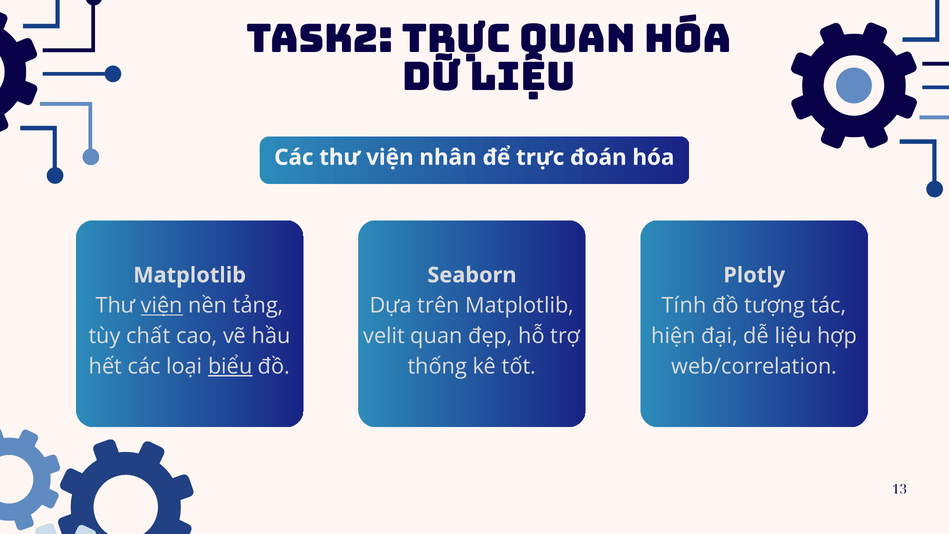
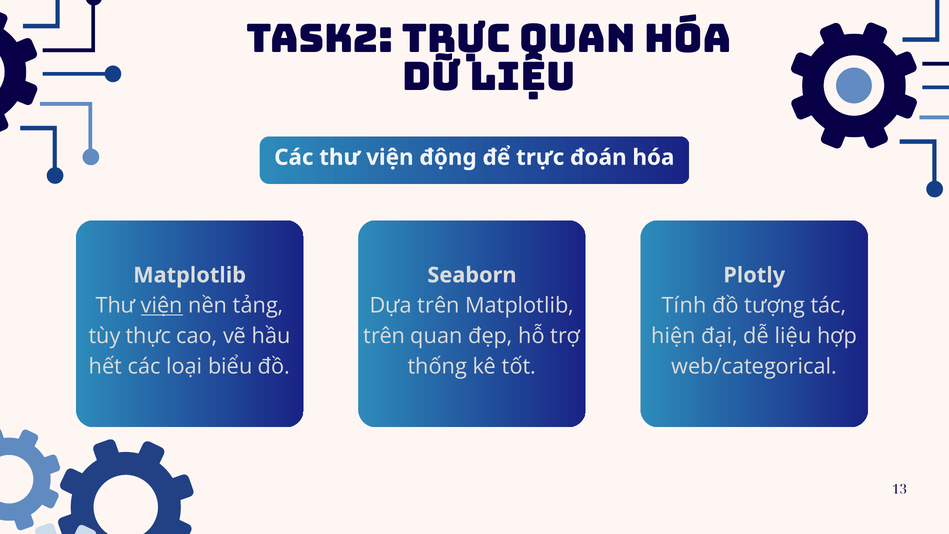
nhân: nhân -> động
chất: chất -> thực
velit at (384, 336): velit -> trên
biểu underline: present -> none
web/correlation: web/correlation -> web/categorical
